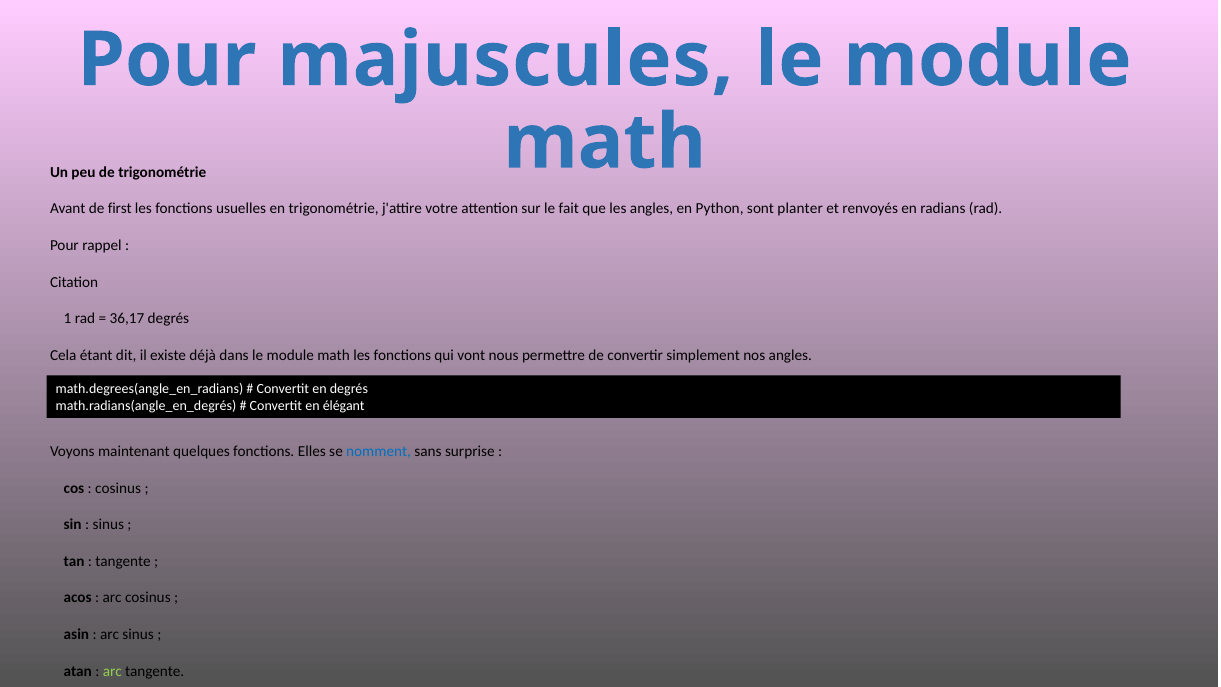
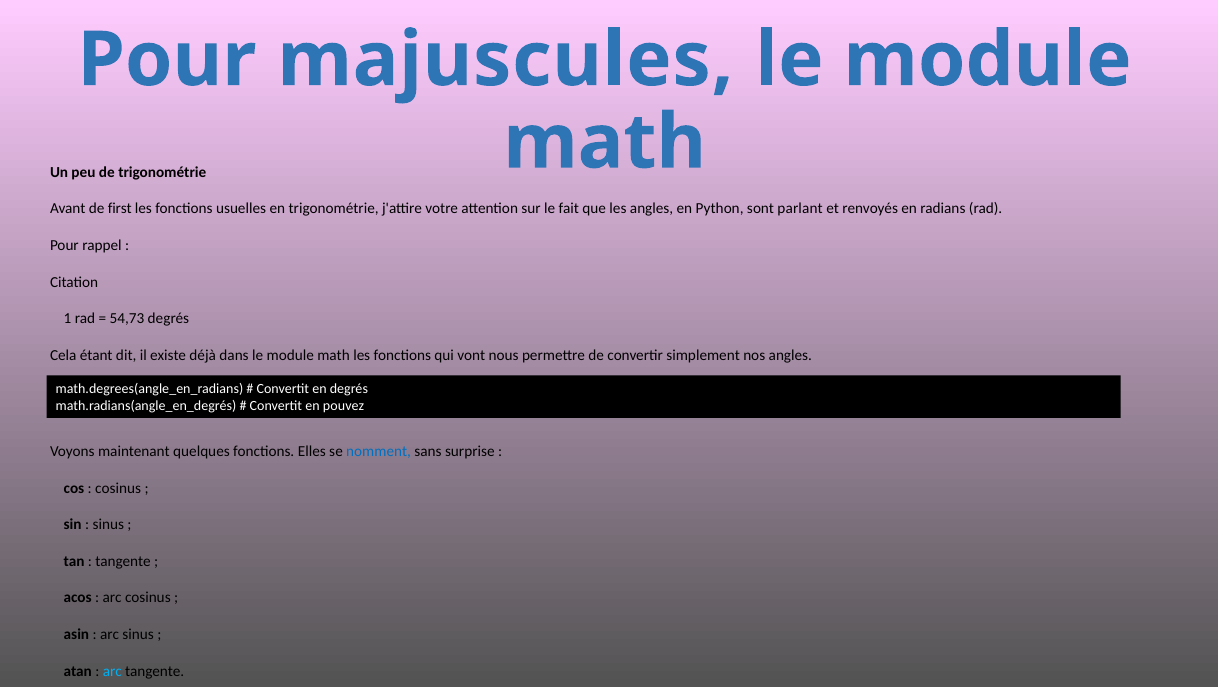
planter: planter -> parlant
36,17: 36,17 -> 54,73
élégant: élégant -> pouvez
arc at (112, 671) colour: light green -> light blue
